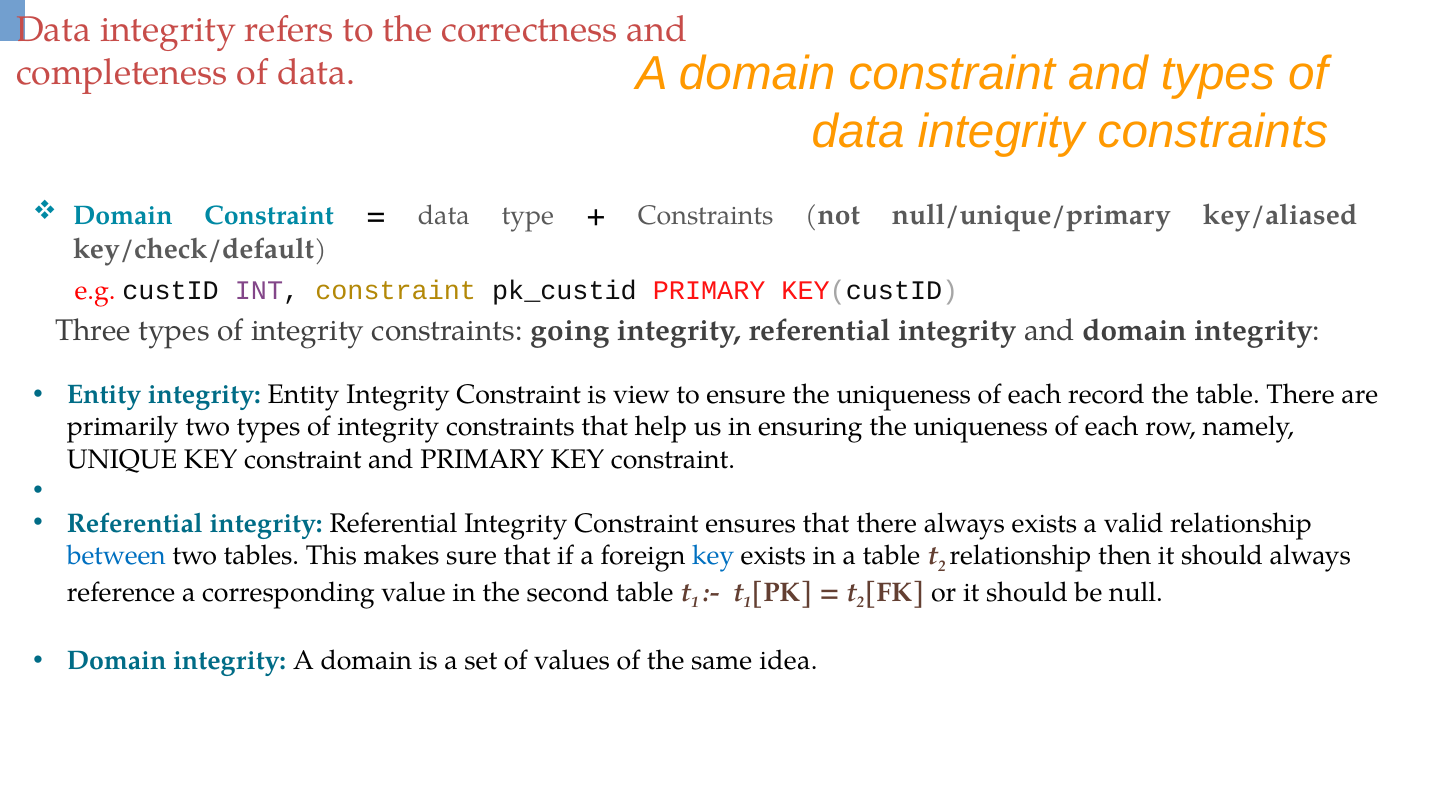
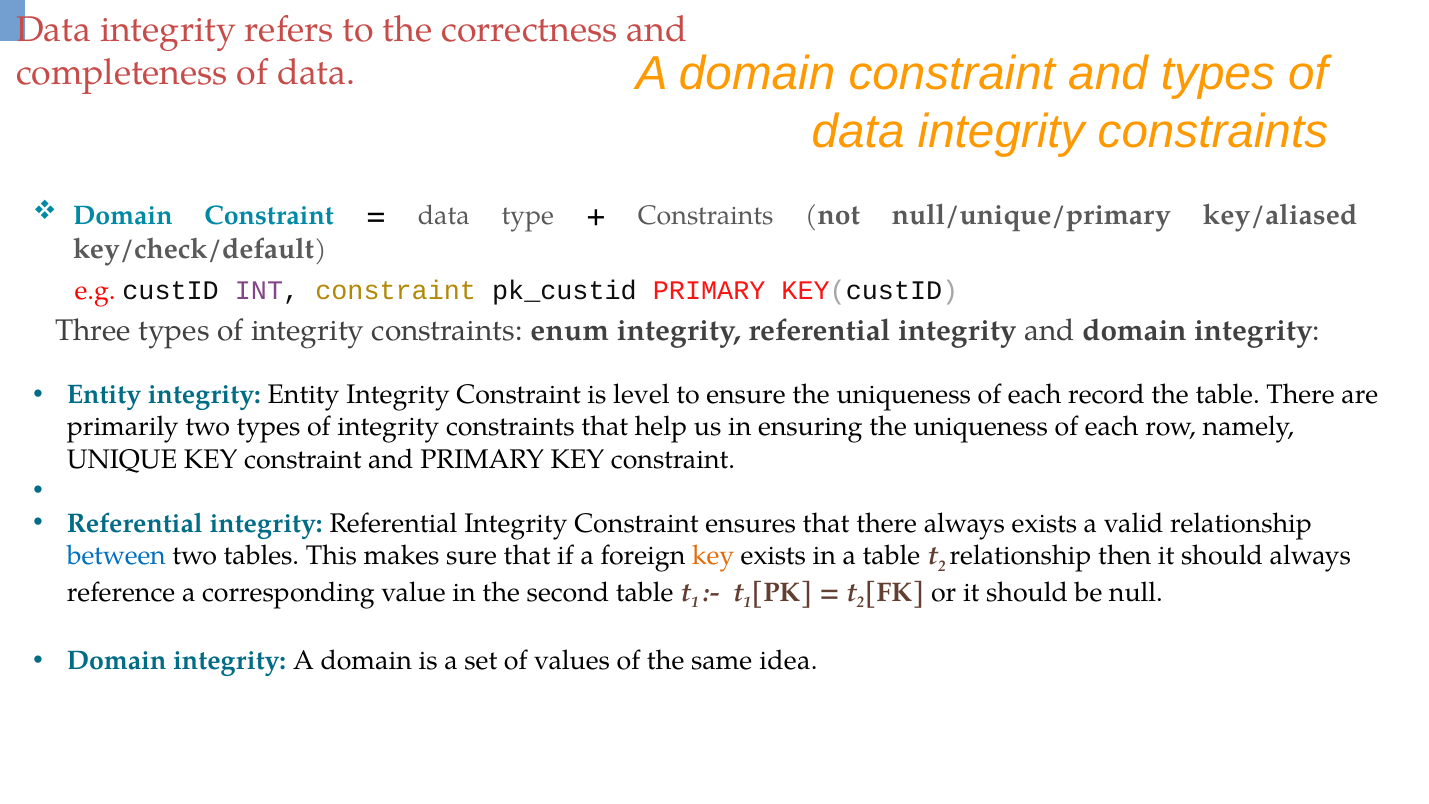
going: going -> enum
view: view -> level
key at (713, 556) colour: blue -> orange
